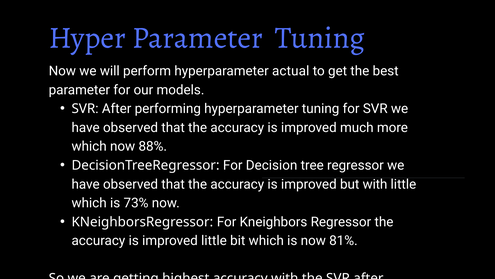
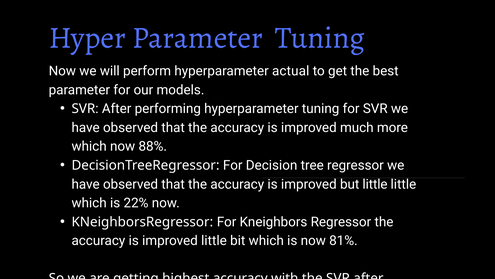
but with: with -> little
73%: 73% -> 22%
